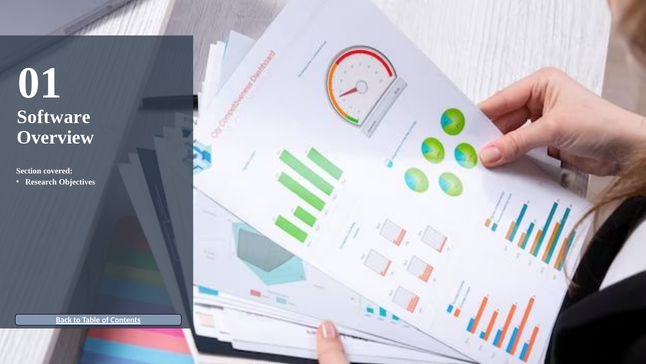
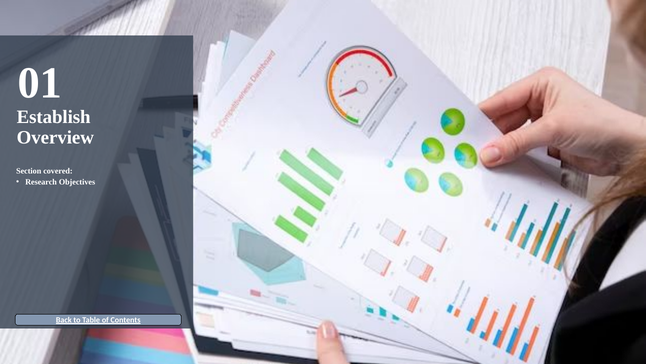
Software: Software -> Establish
